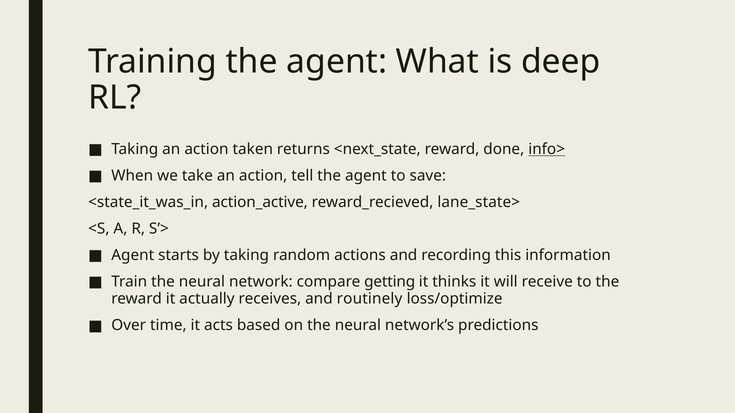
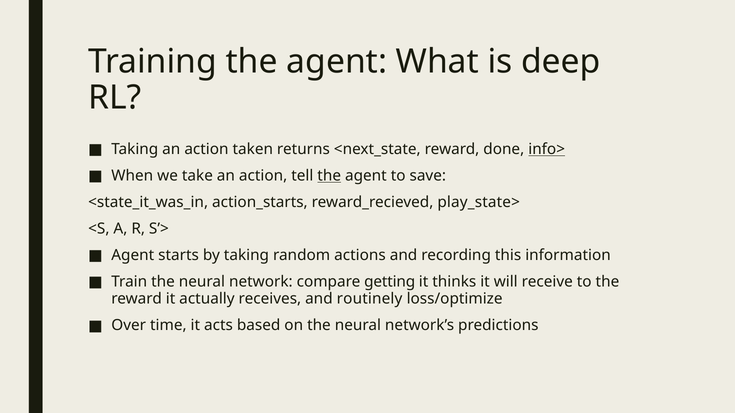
the at (329, 176) underline: none -> present
action_active: action_active -> action_starts
lane_state>: lane_state> -> play_state>
